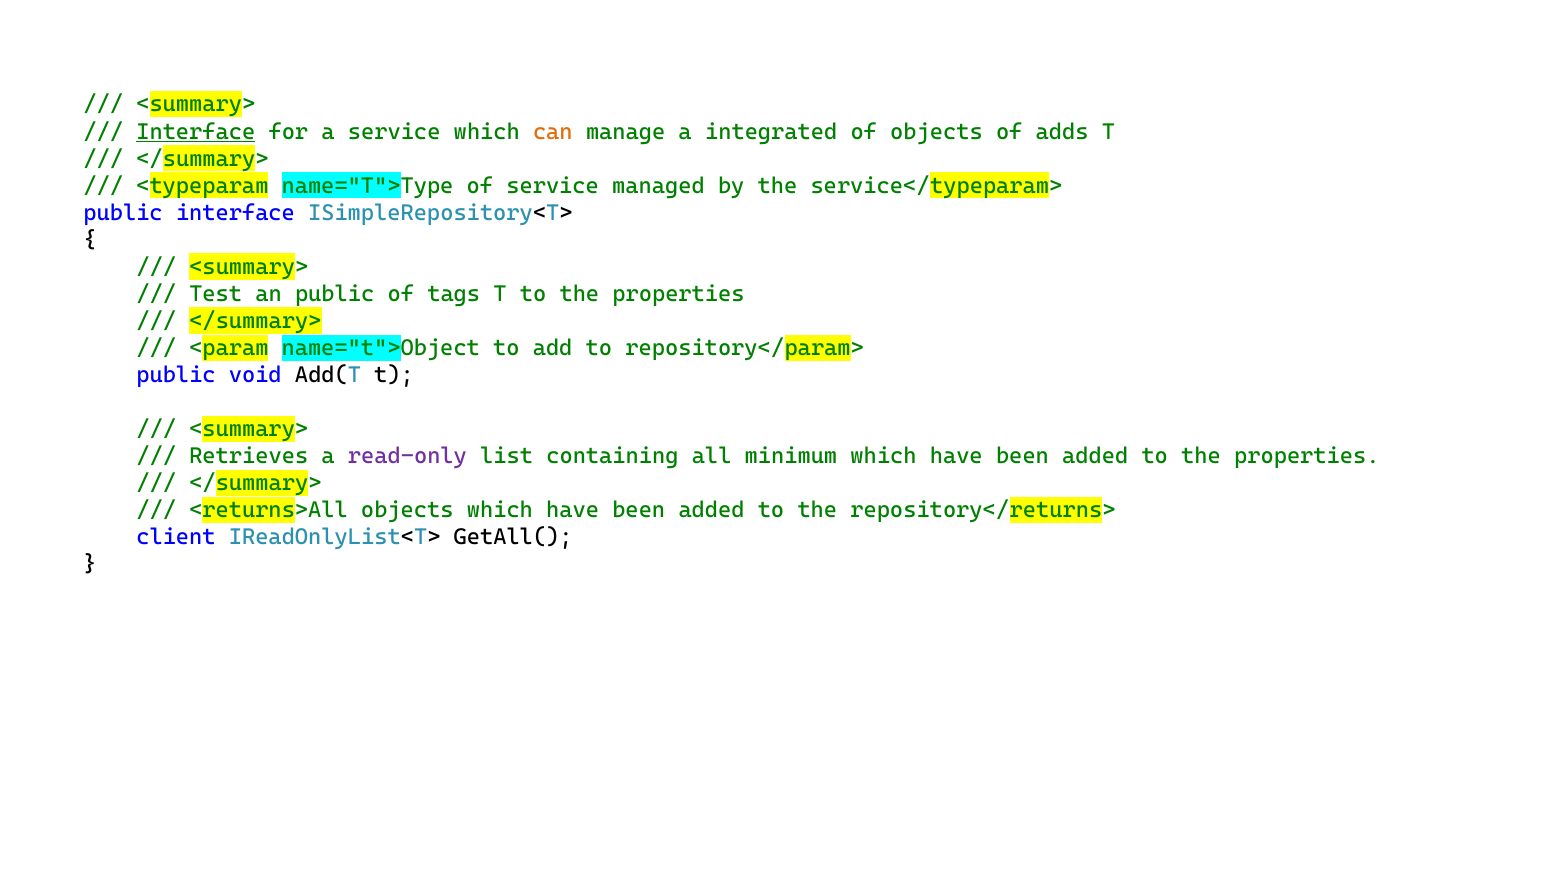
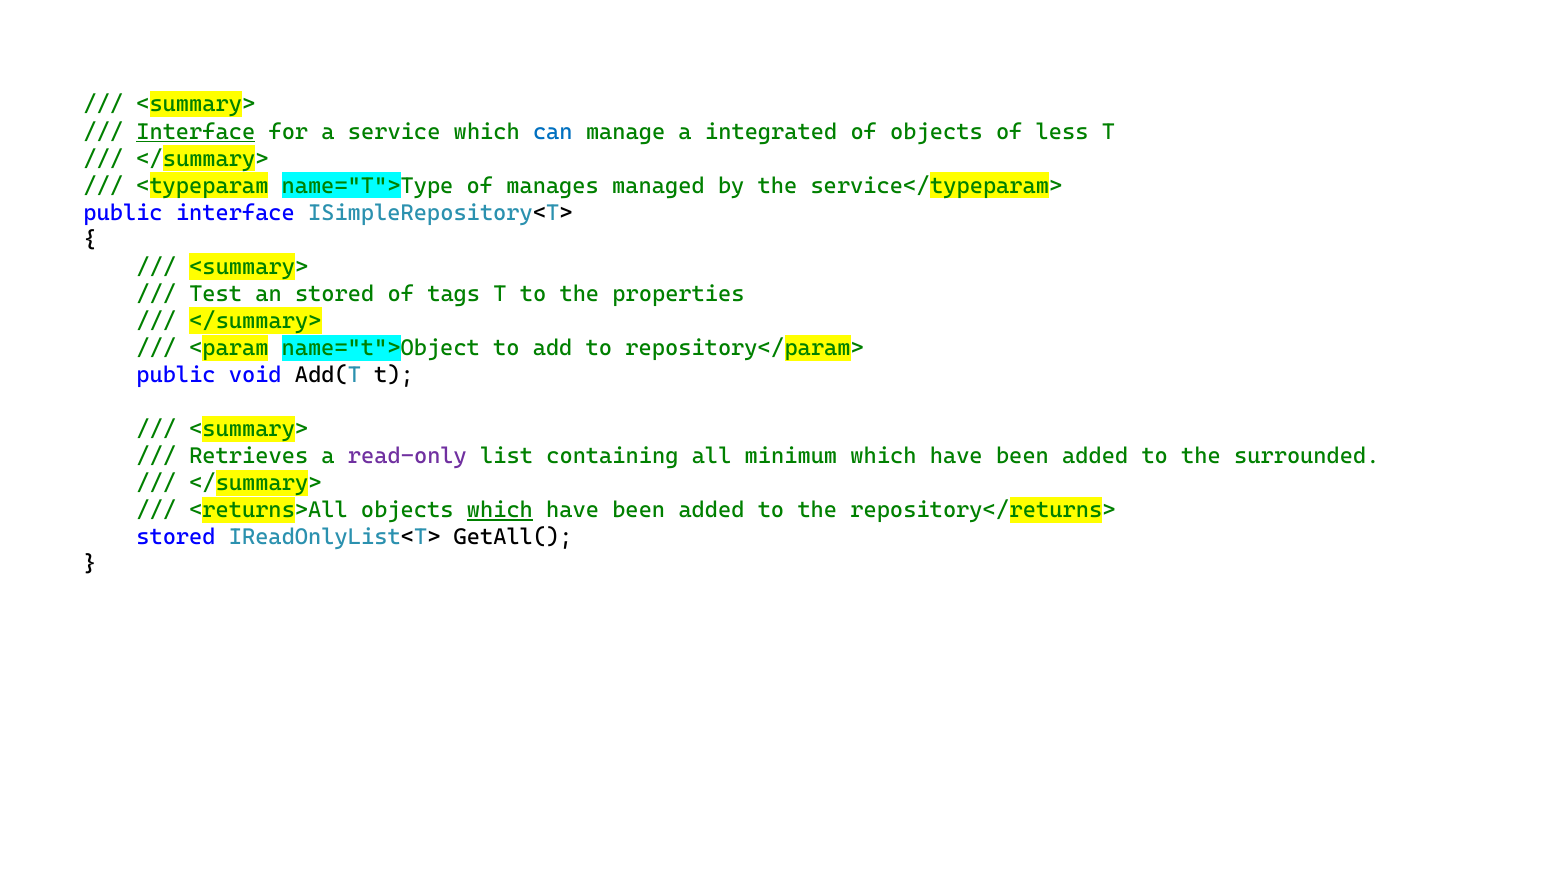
can colour: orange -> blue
adds: adds -> less
of service: service -> manages
an public: public -> stored
added to the properties: properties -> surrounded
which at (500, 510) underline: none -> present
client at (176, 537): client -> stored
